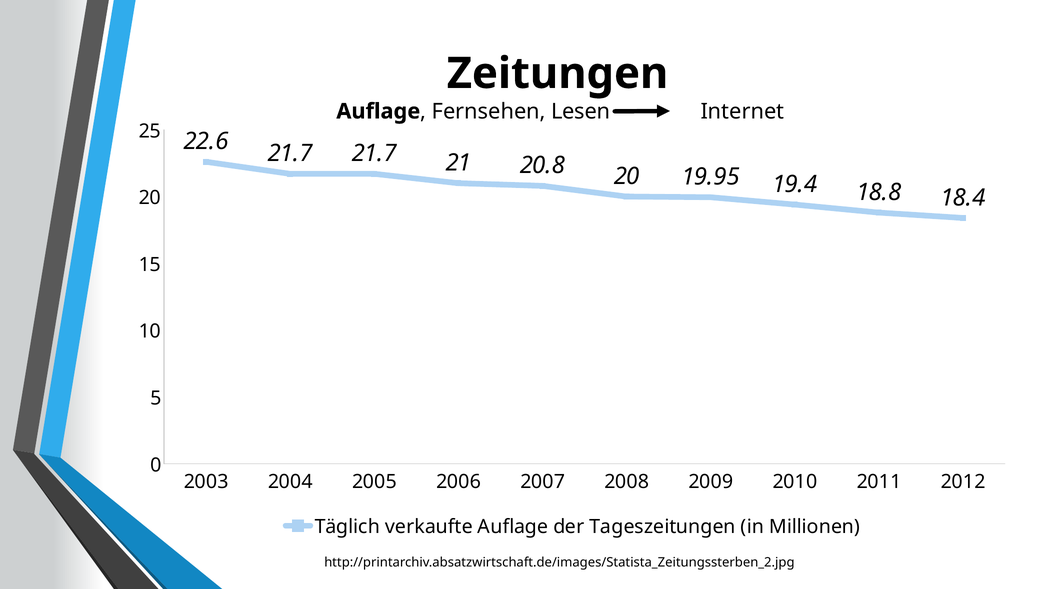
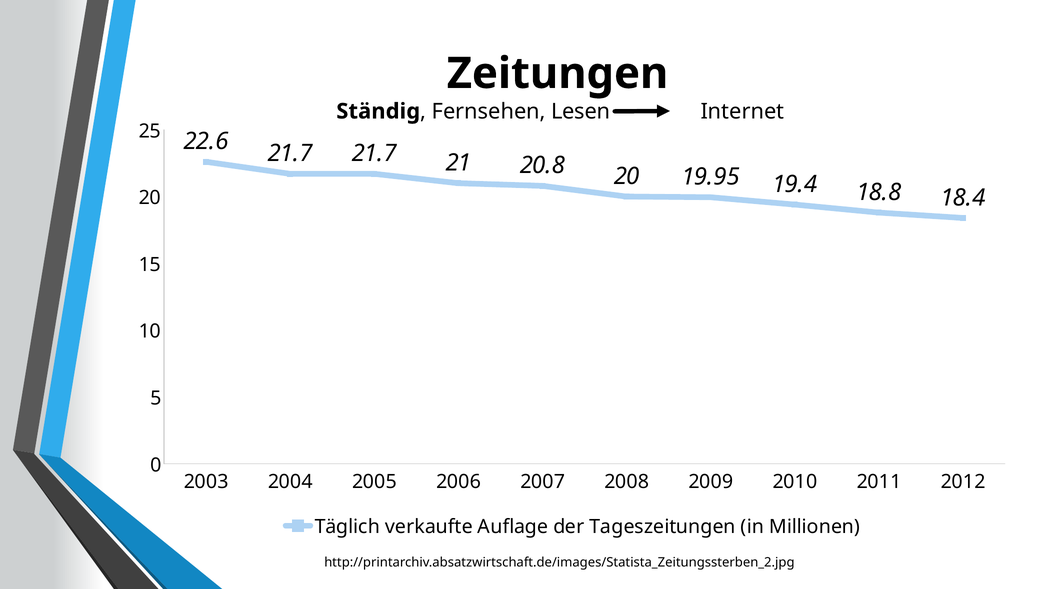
Auflage at (378, 111): Auflage -> Ständig
